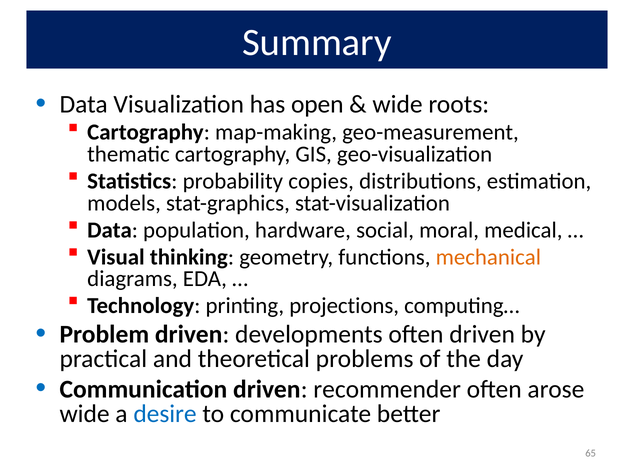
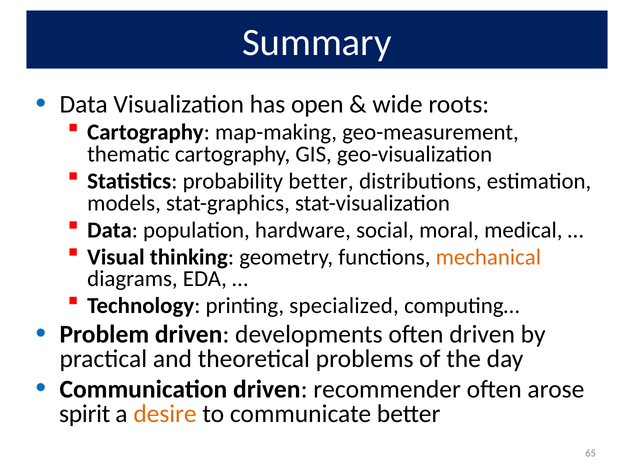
probability copies: copies -> better
projections: projections -> specialized
wide at (85, 414): wide -> spirit
desire colour: blue -> orange
